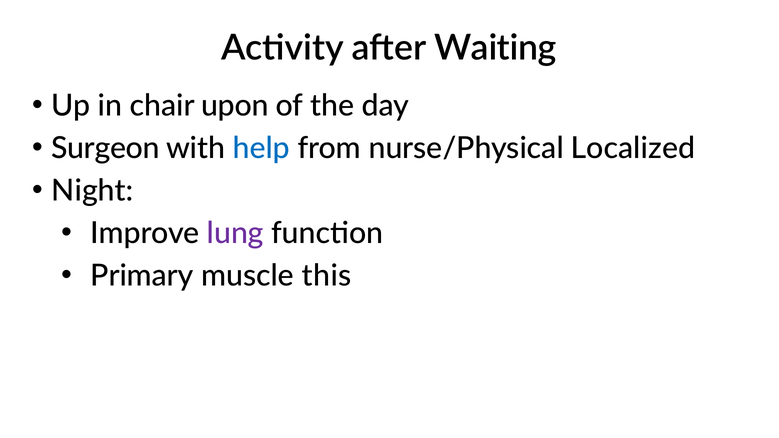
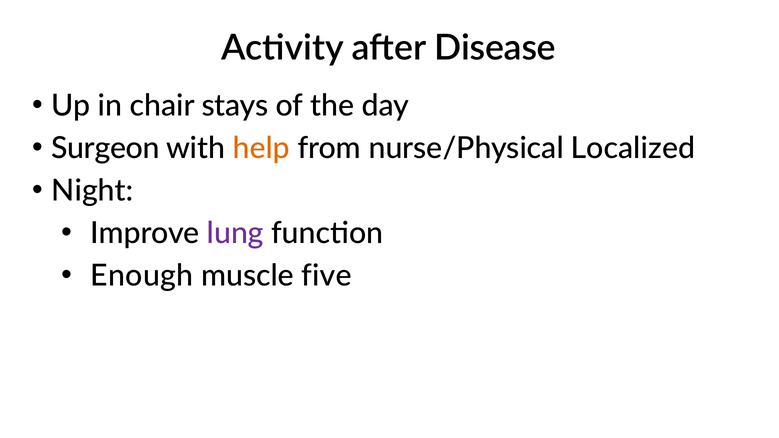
Waiting: Waiting -> Disease
upon: upon -> stays
help colour: blue -> orange
Primary: Primary -> Enough
this: this -> five
